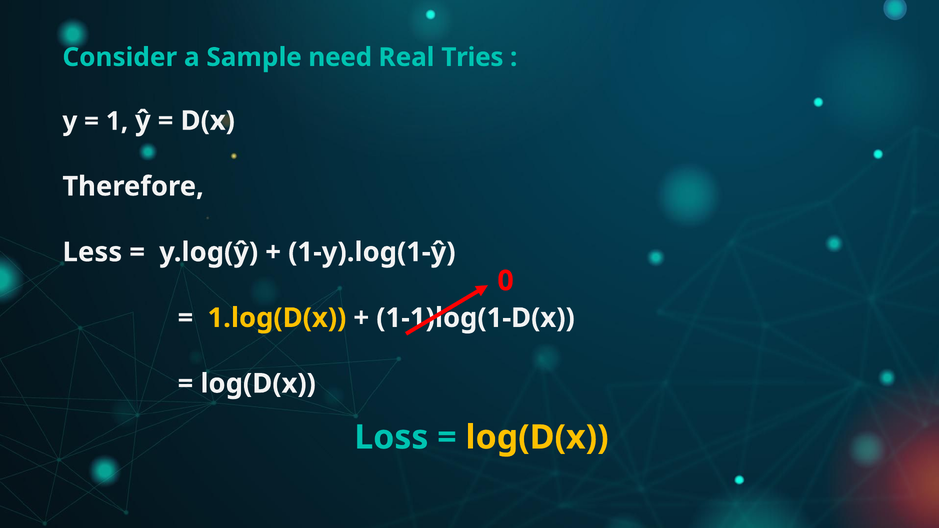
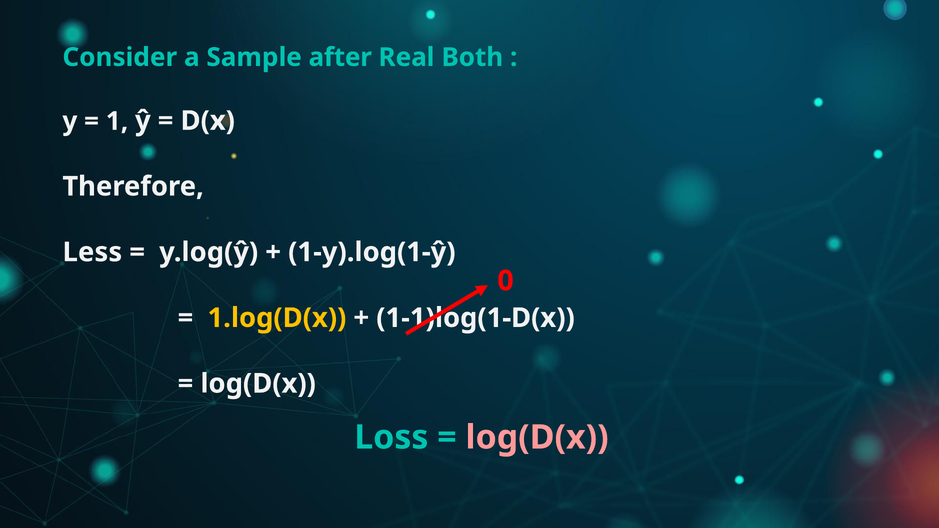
need: need -> after
Tries: Tries -> Both
log(D(x at (537, 438) colour: yellow -> pink
